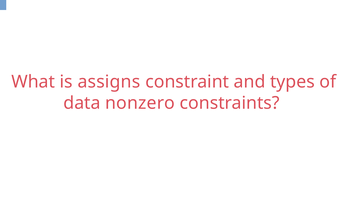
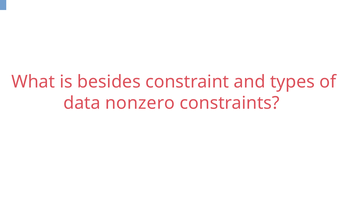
assigns: assigns -> besides
